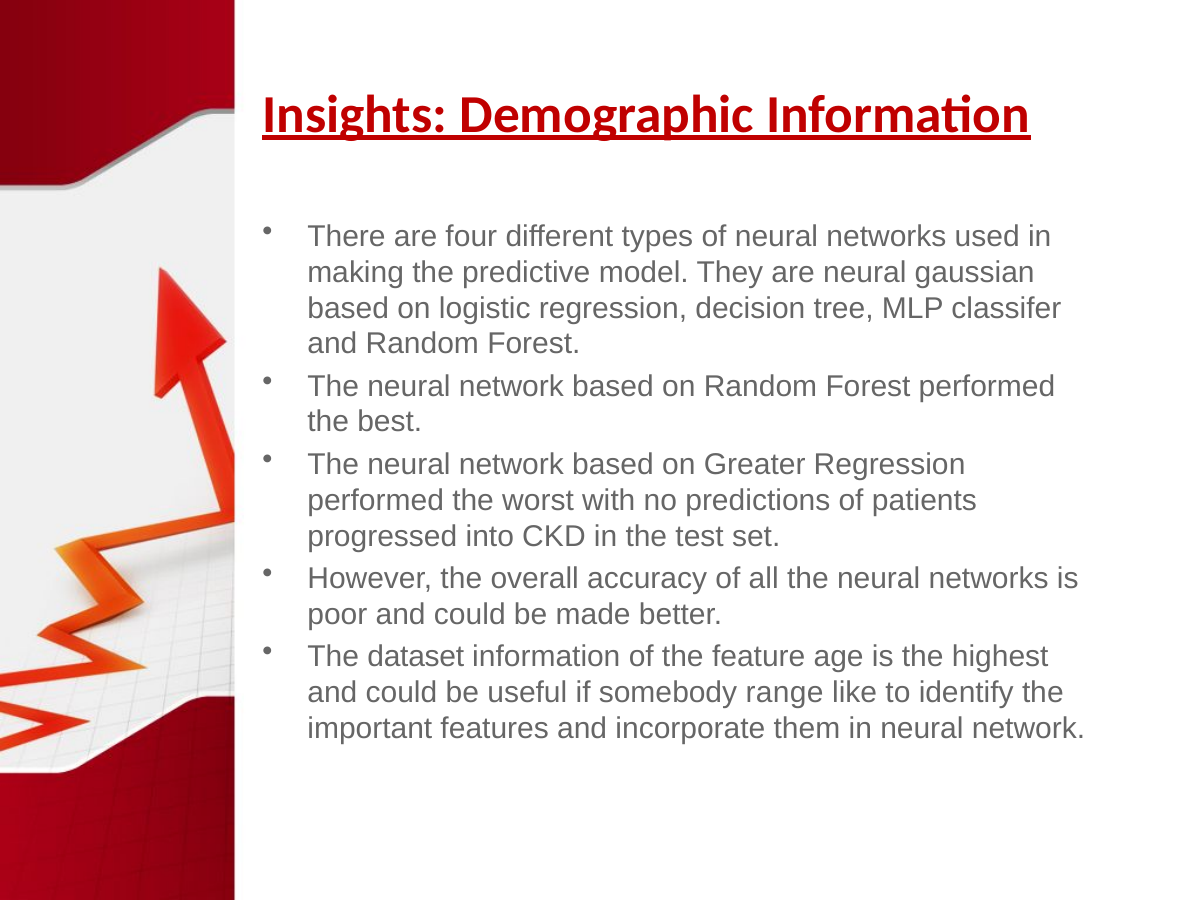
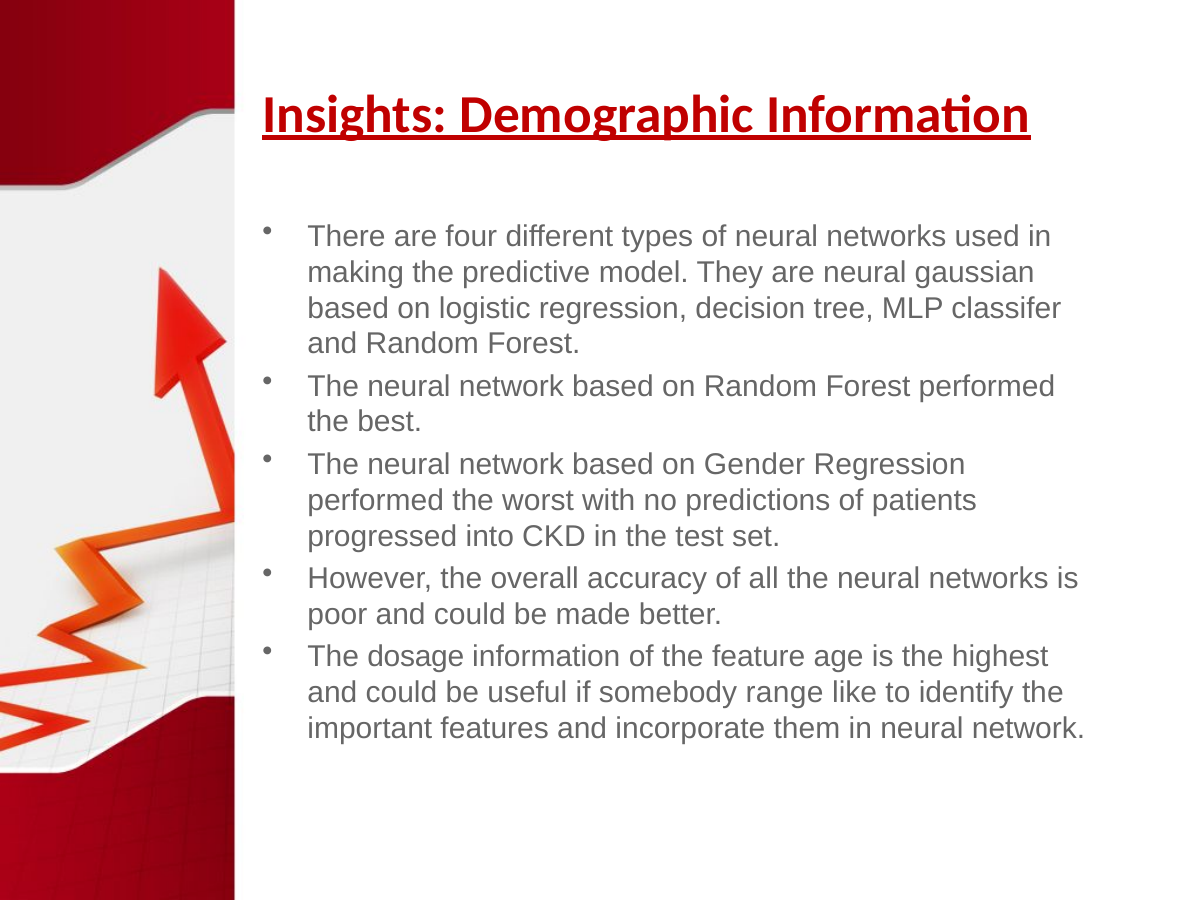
Greater: Greater -> Gender
dataset: dataset -> dosage
